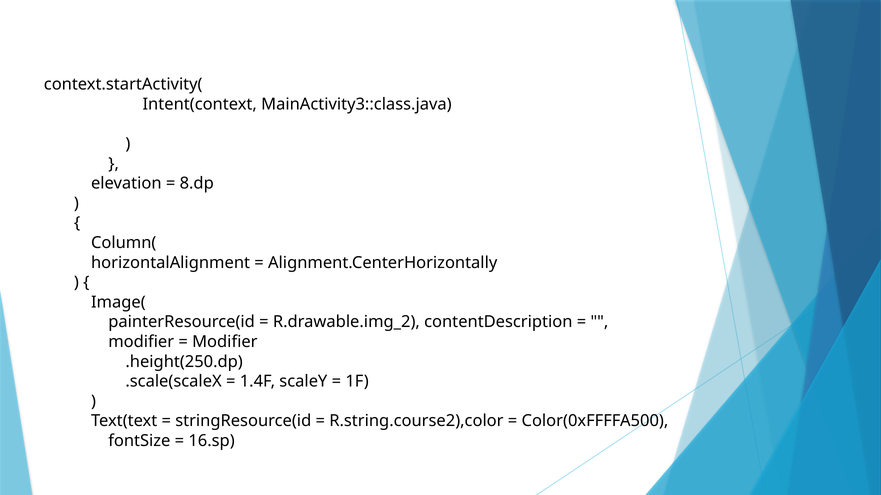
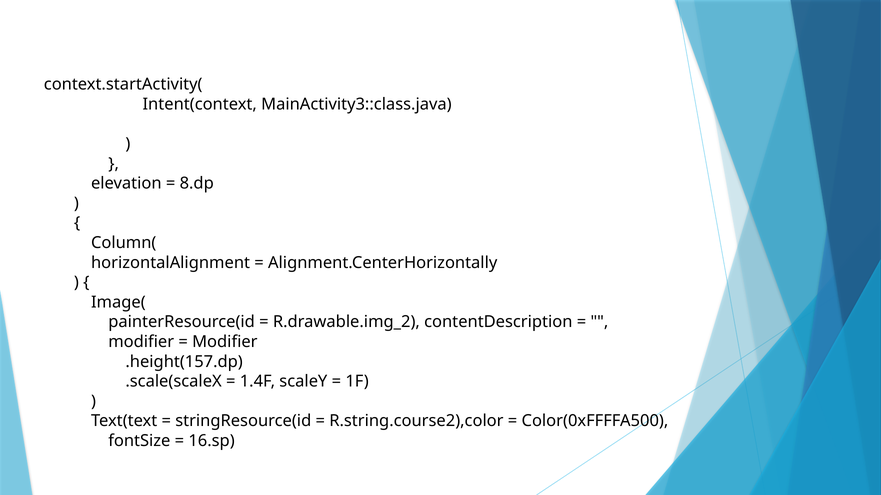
.height(250.dp: .height(250.dp -> .height(157.dp
